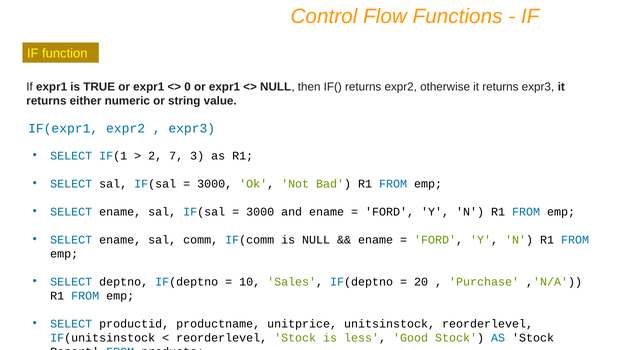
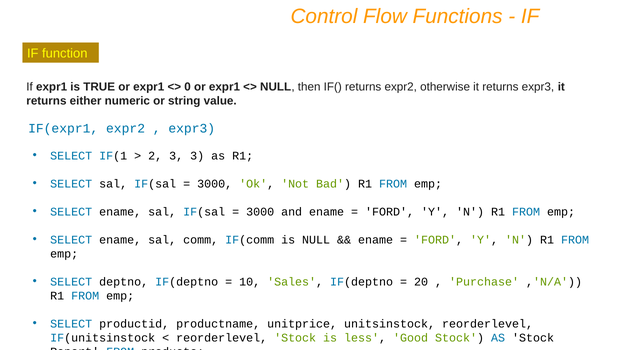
2 7: 7 -> 3
